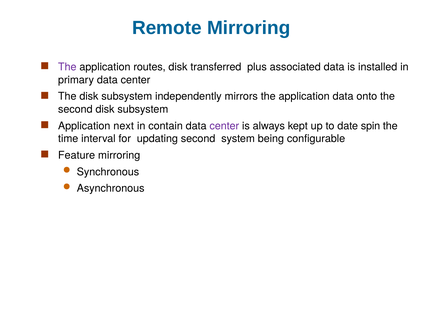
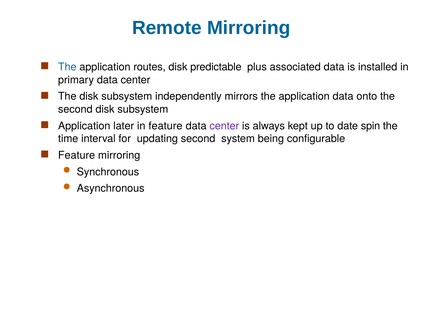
The at (67, 67) colour: purple -> blue
transferred: transferred -> predictable
next: next -> later
in contain: contain -> feature
